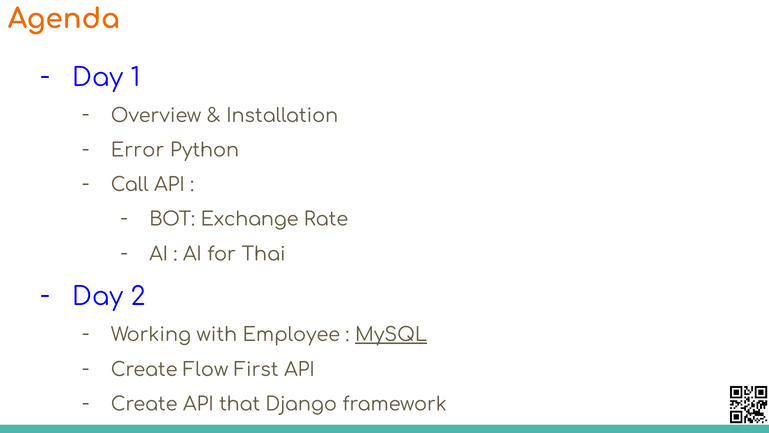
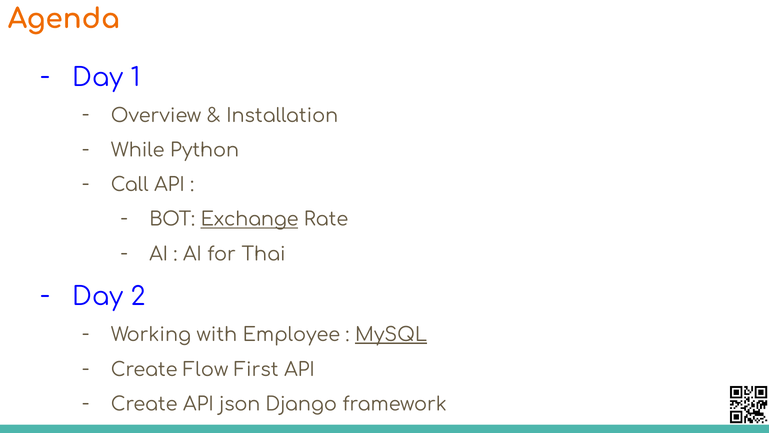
Error: Error -> While
Exchange underline: none -> present
that: that -> json
